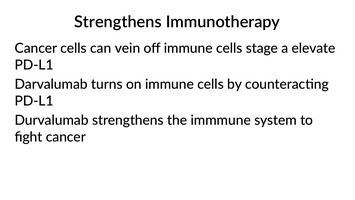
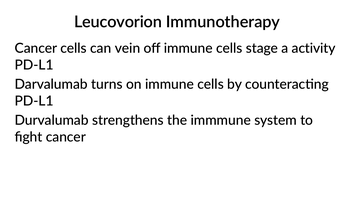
Strengthens at (118, 22): Strengthens -> Leucovorion
elevate: elevate -> activity
